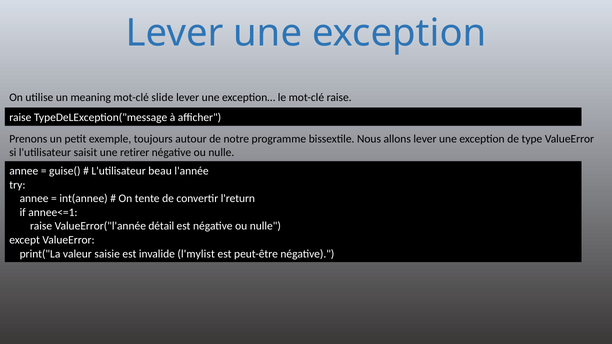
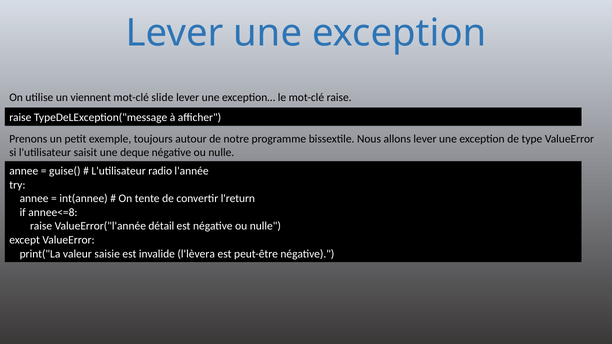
meaning: meaning -> viennent
retirer: retirer -> deque
beau: beau -> radio
annee<=1: annee<=1 -> annee<=8
l'mylist: l'mylist -> l'lèvera
